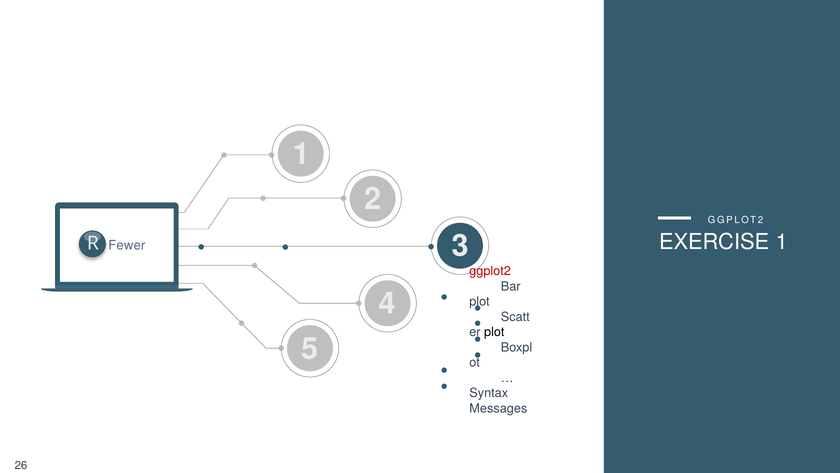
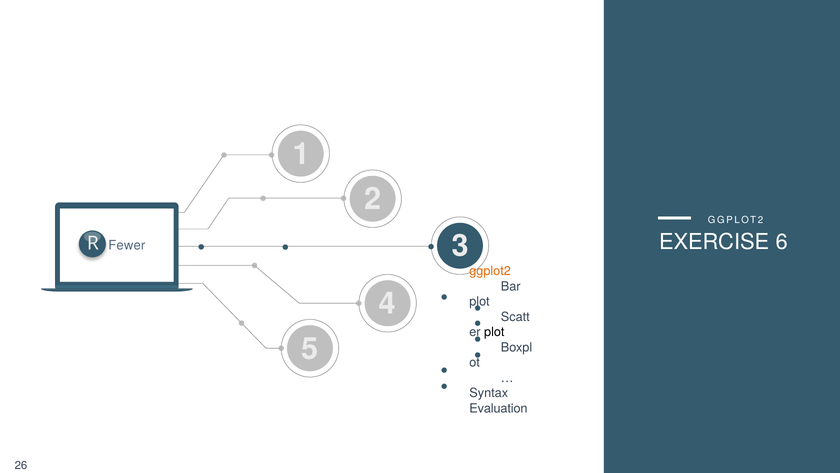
EXERCISE 1: 1 -> 6
ggplot2 at (490, 271) colour: red -> orange
Messages: Messages -> Evaluation
